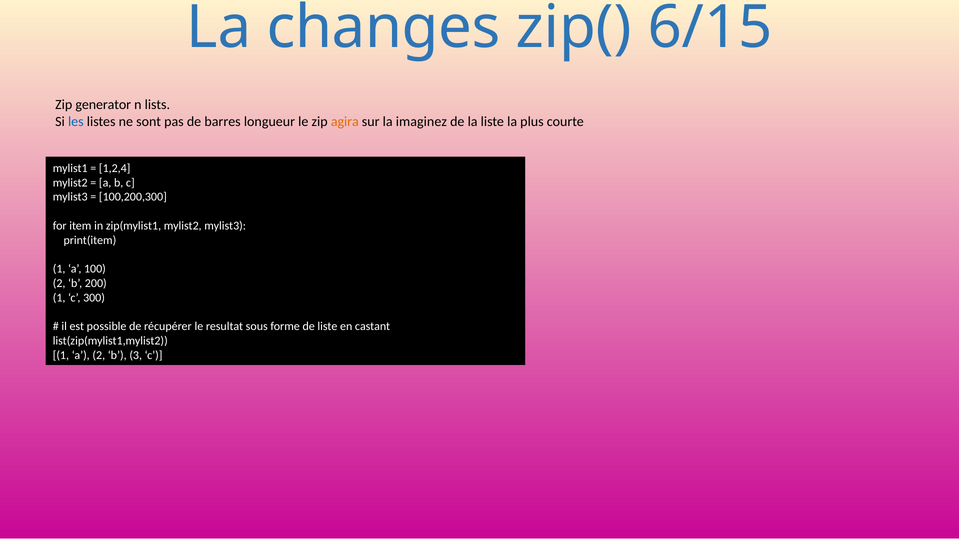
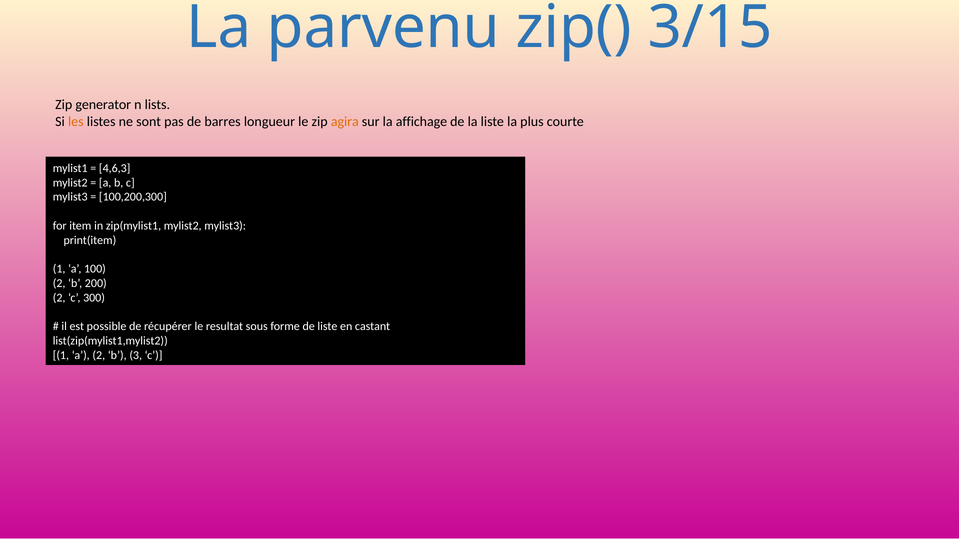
changes: changes -> parvenu
6/15: 6/15 -> 3/15
les colour: blue -> orange
imaginez: imaginez -> affichage
1,2,4: 1,2,4 -> 4,6,3
1 at (59, 298): 1 -> 2
